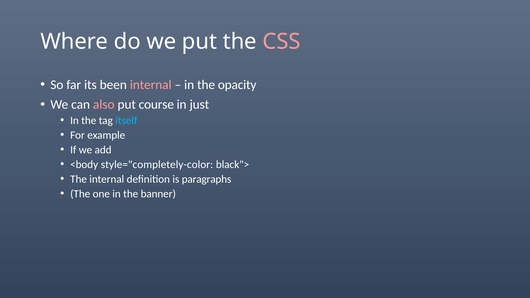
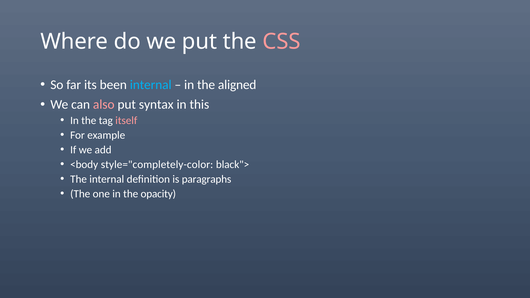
internal at (151, 85) colour: pink -> light blue
opacity: opacity -> aligned
course: course -> syntax
just: just -> this
itself colour: light blue -> pink
banner: banner -> opacity
